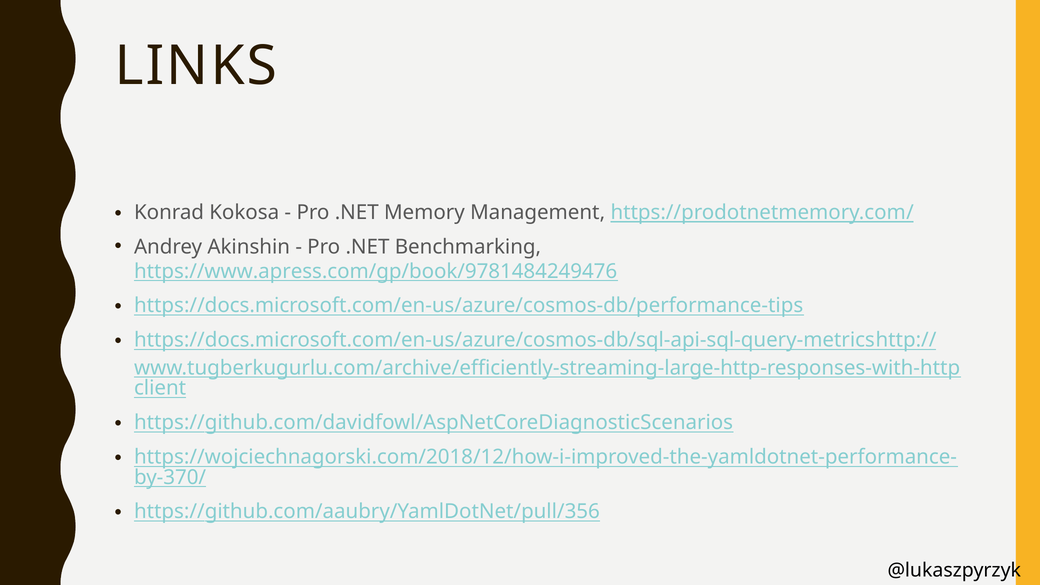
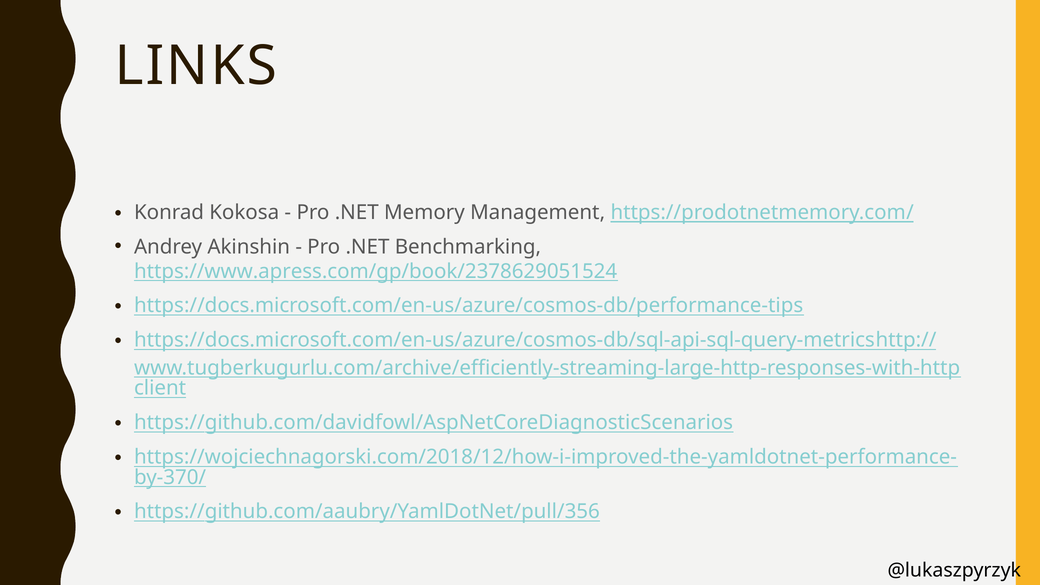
https://www.apress.com/gp/book/9781484249476: https://www.apress.com/gp/book/9781484249476 -> https://www.apress.com/gp/book/2378629051524
